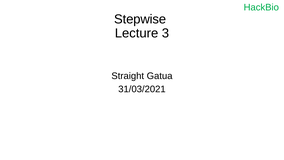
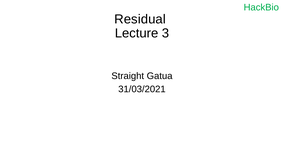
Stepwise: Stepwise -> Residual
